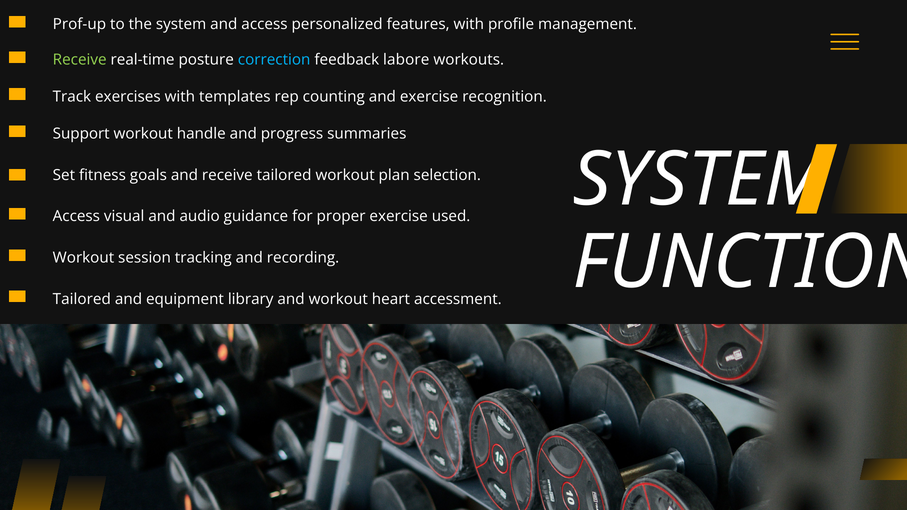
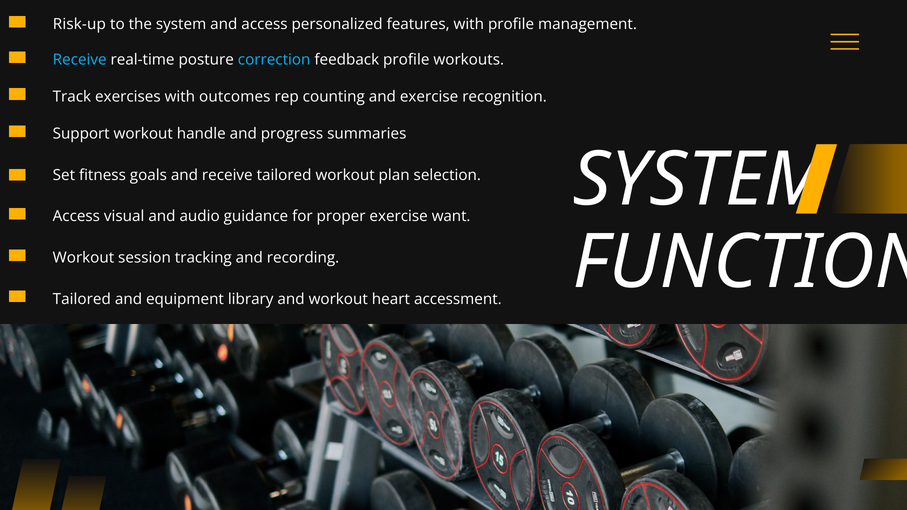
Prof-up: Prof-up -> Risk-up
Receive at (80, 60) colour: light green -> light blue
feedback labore: labore -> profile
templates: templates -> outcomes
used: used -> want
